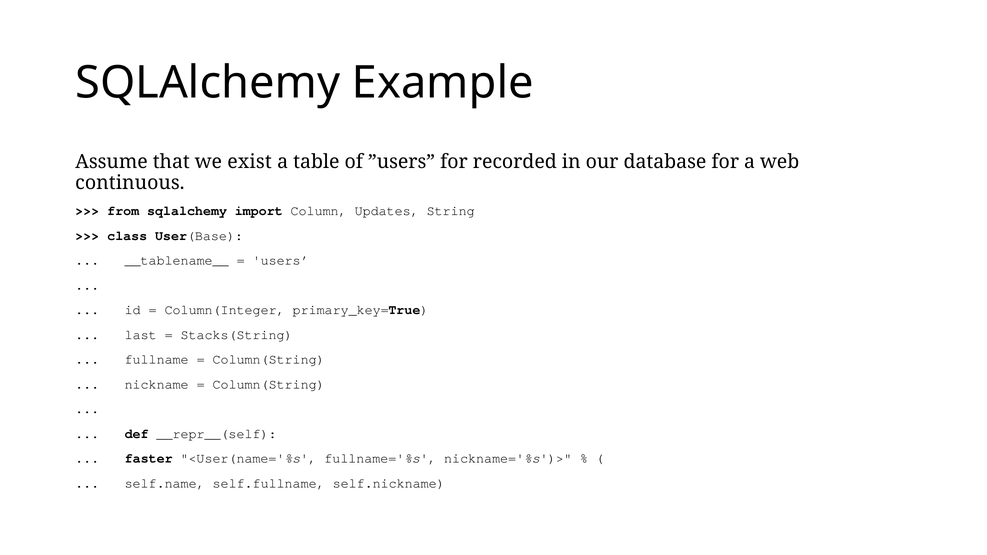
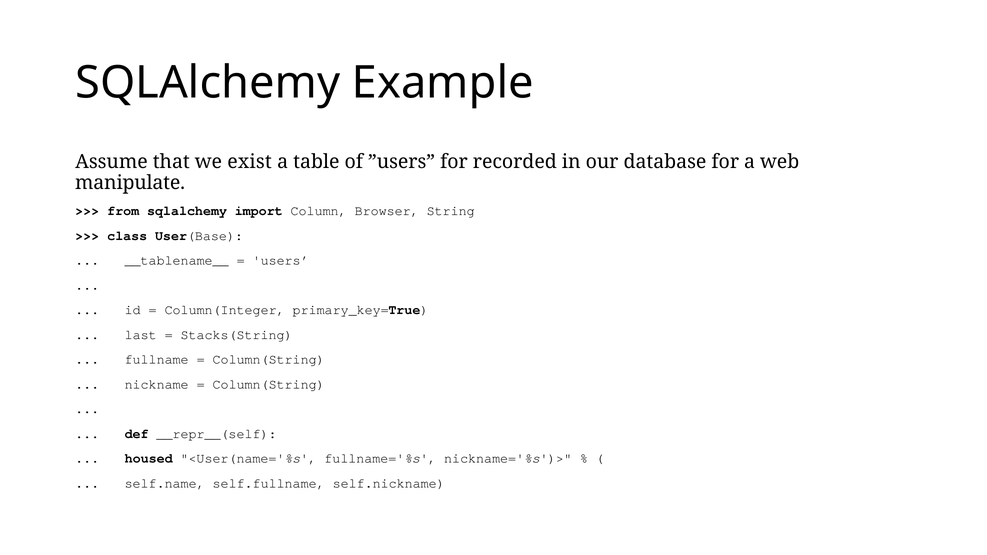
continuous: continuous -> manipulate
Updates: Updates -> Browser
faster: faster -> housed
